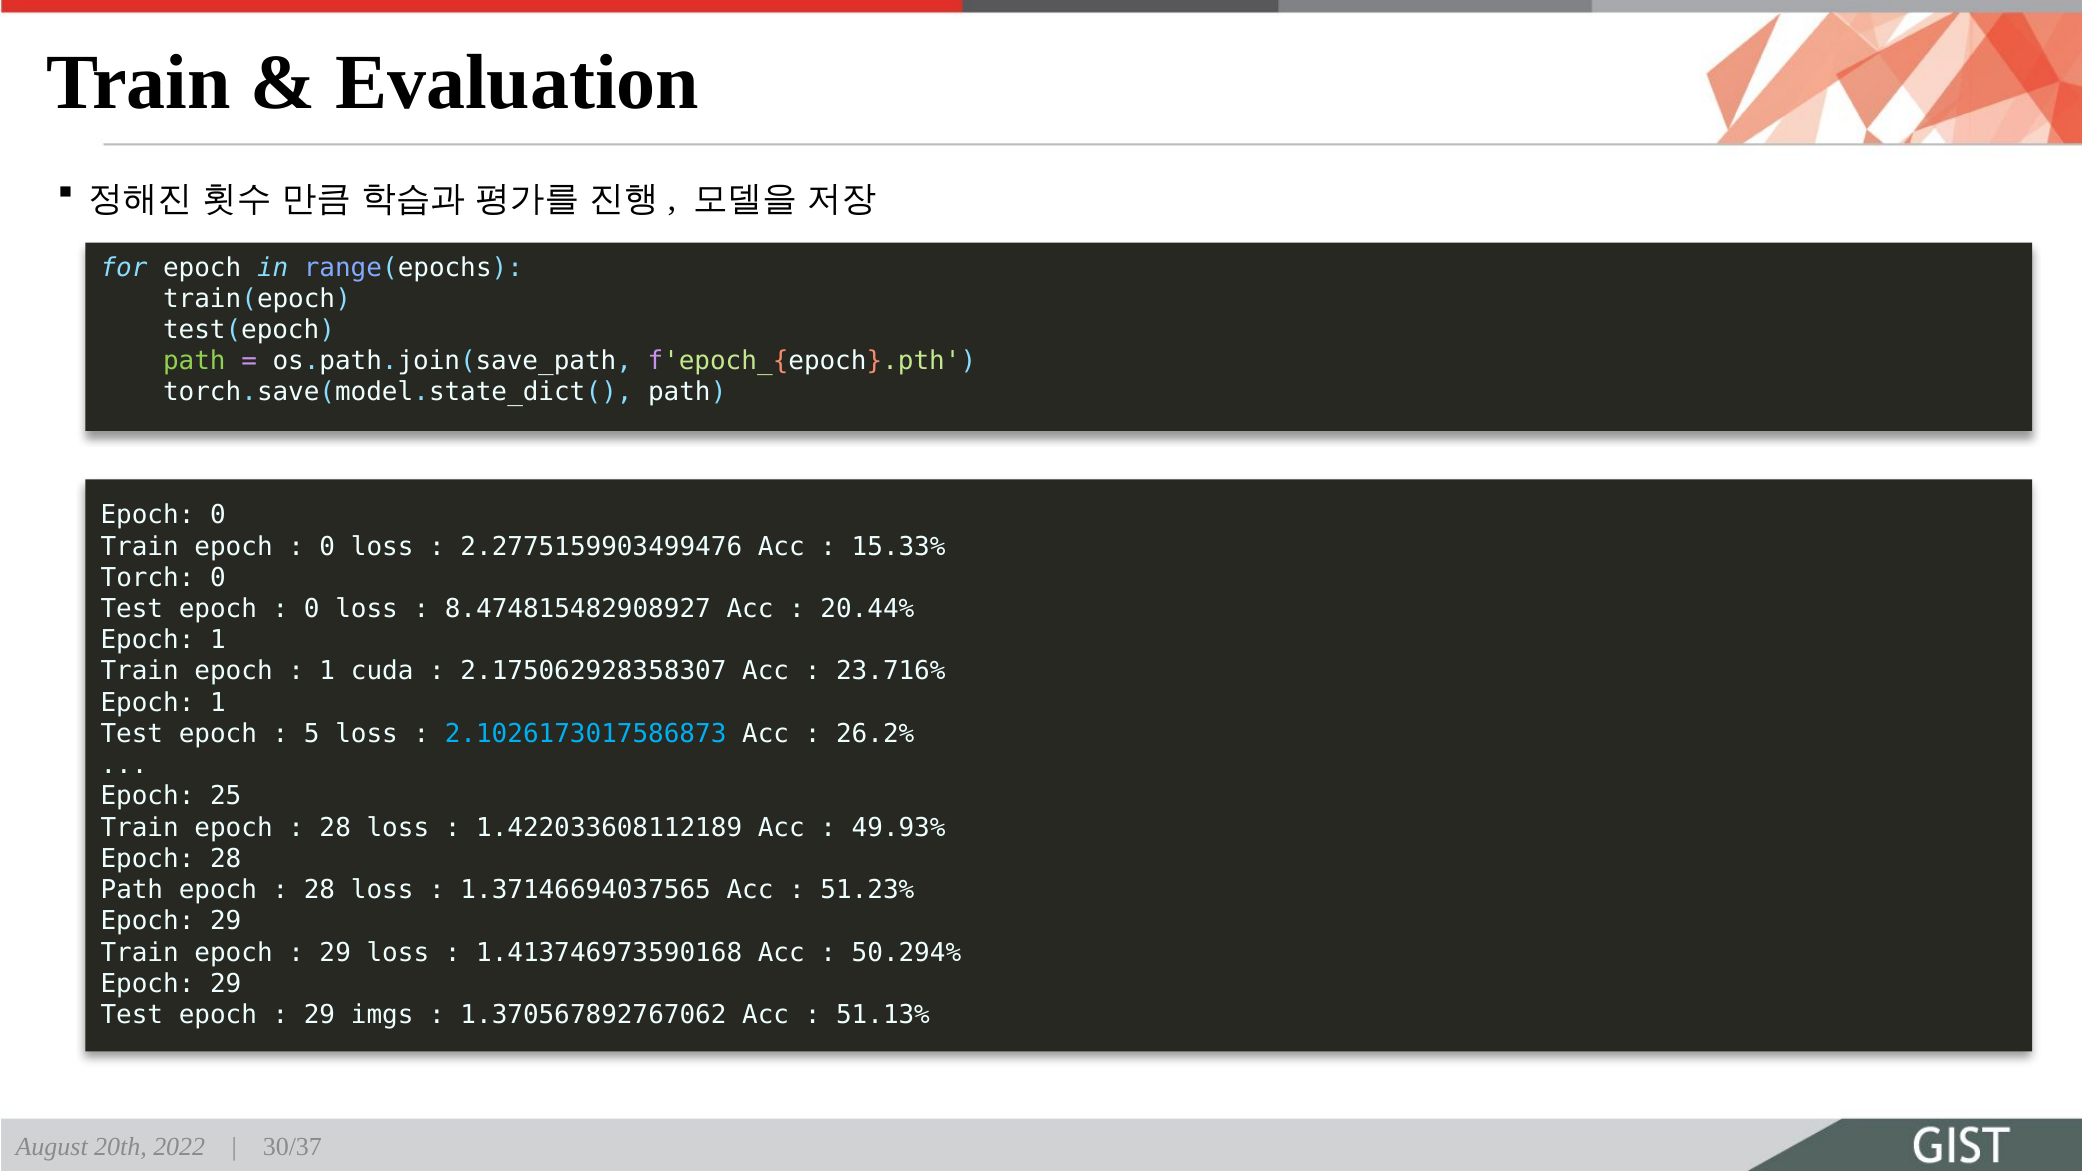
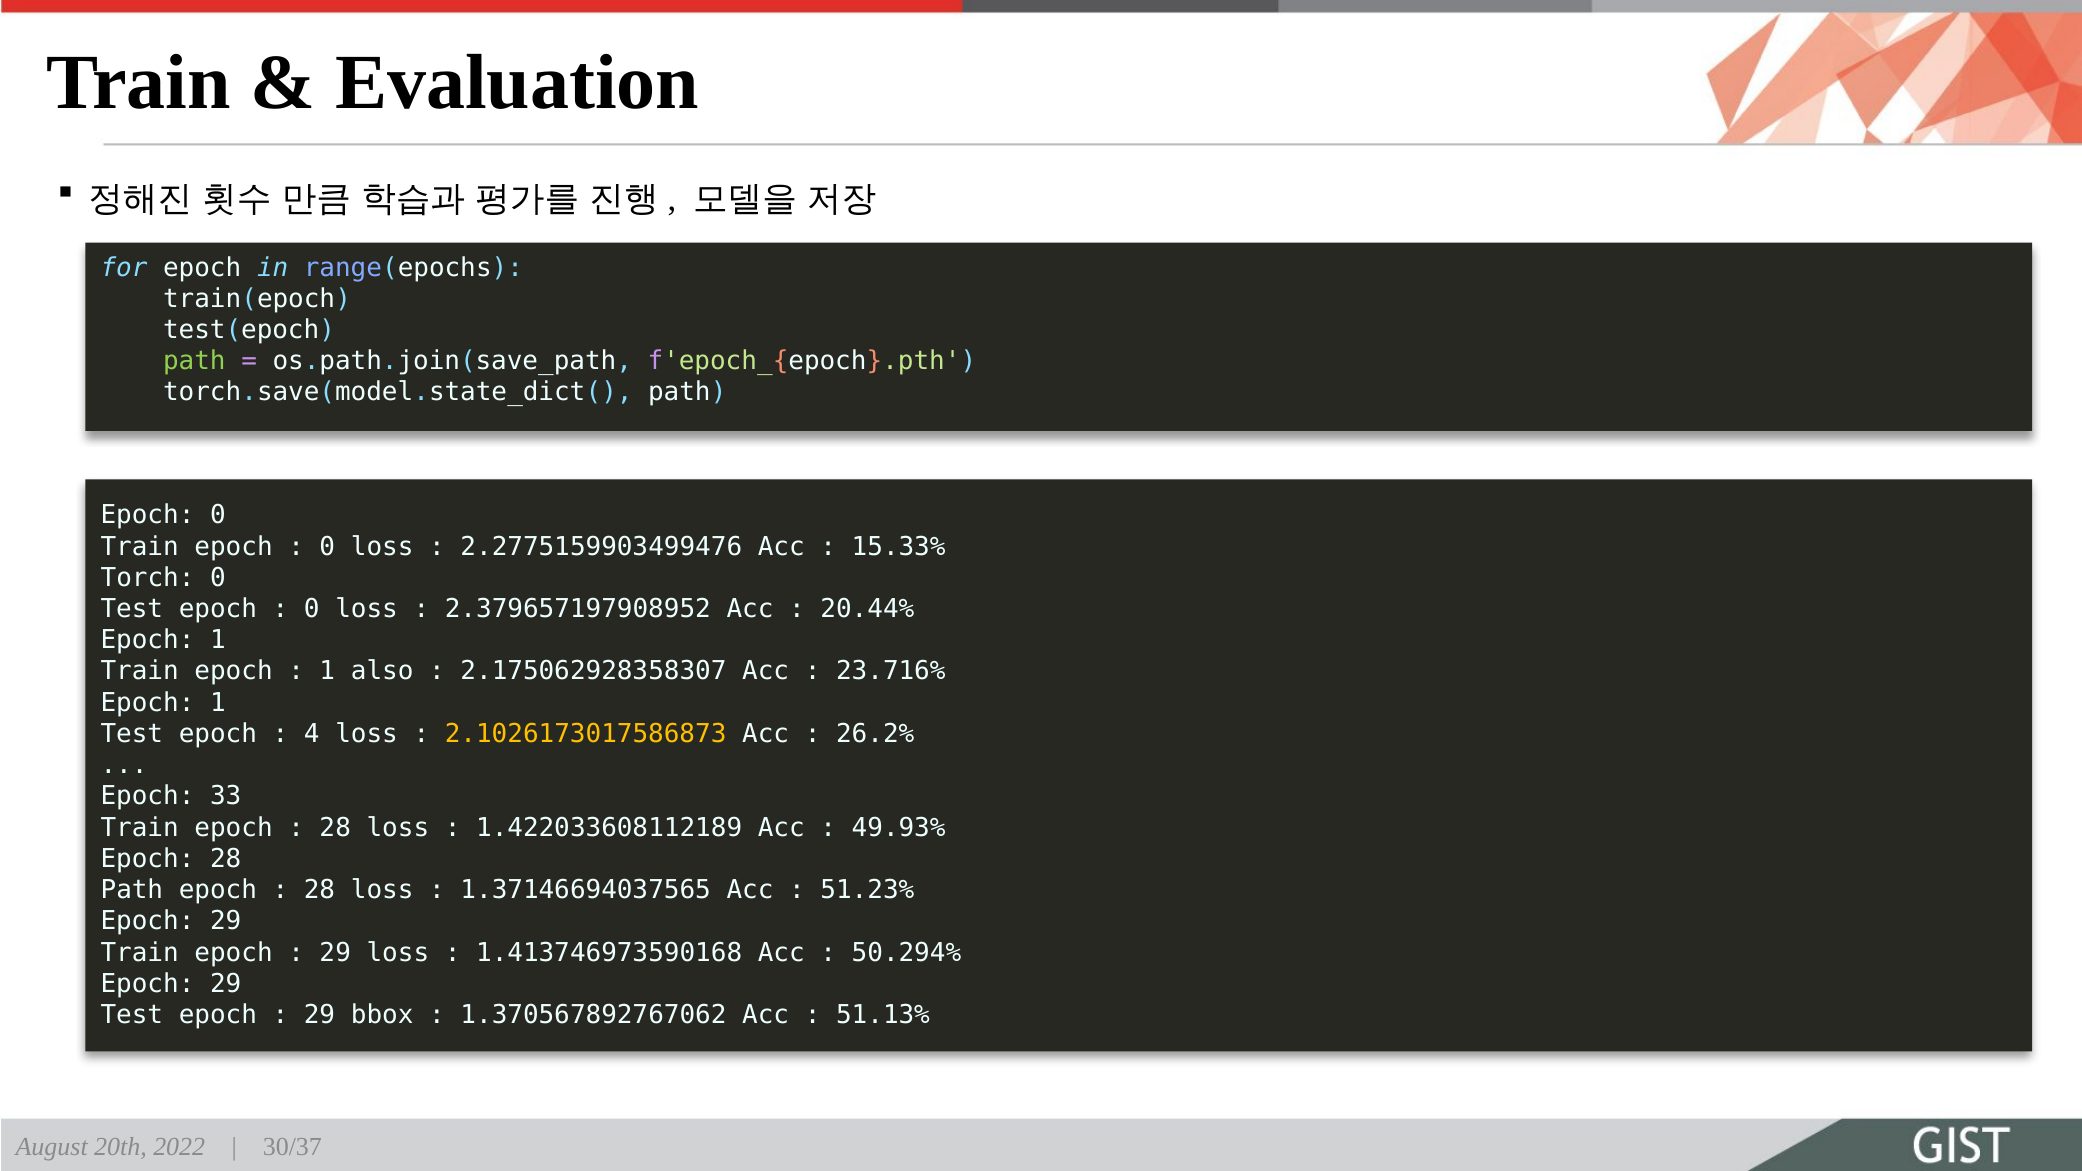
8.474815482908927: 8.474815482908927 -> 2.379657197908952
cuda: cuda -> also
5: 5 -> 4
2.1026173017586873 colour: light blue -> yellow
25: 25 -> 33
imgs: imgs -> bbox
